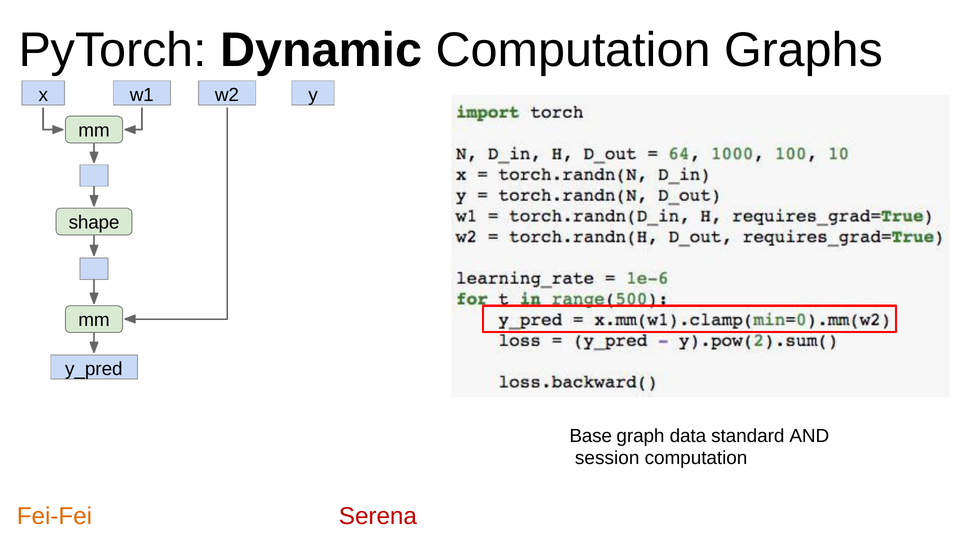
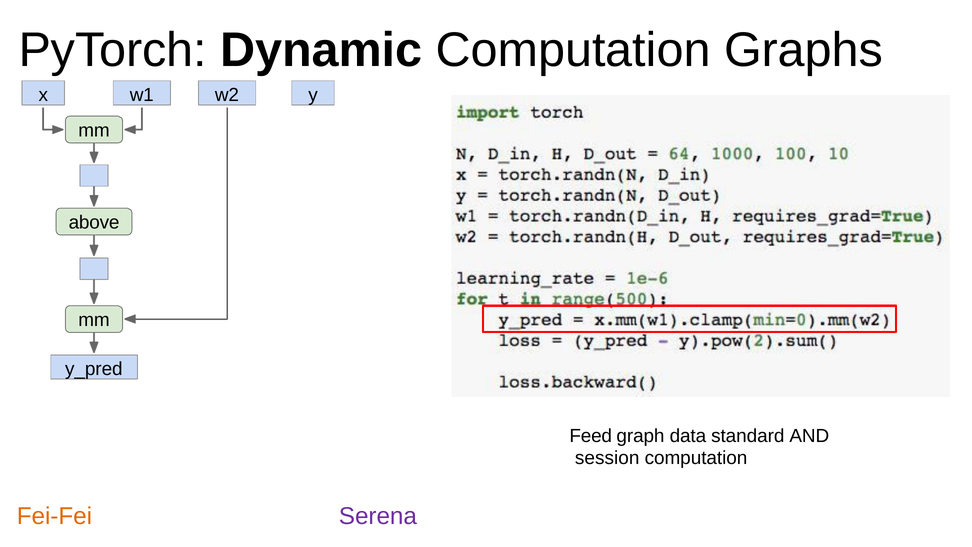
shape: shape -> above
Base: Base -> Feed
Serena colour: red -> purple
